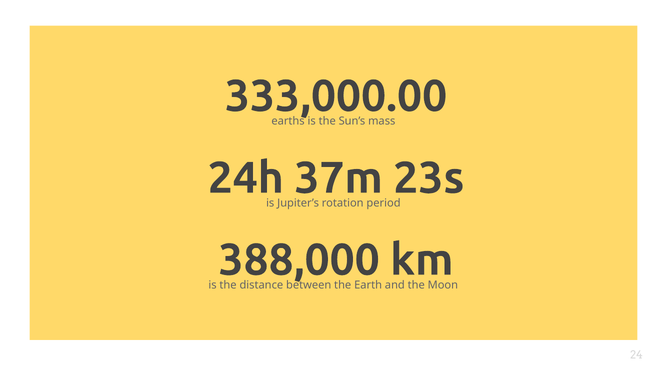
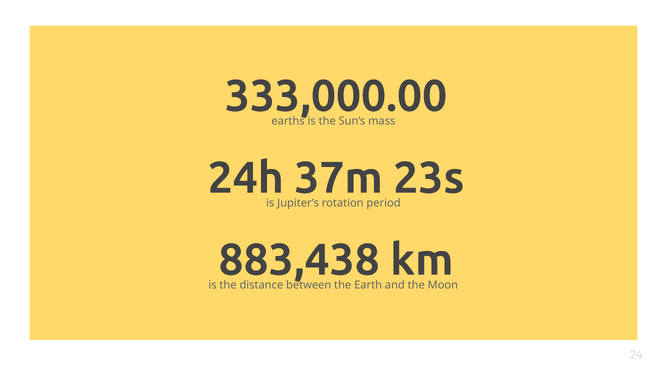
388,000: 388,000 -> 883,438
